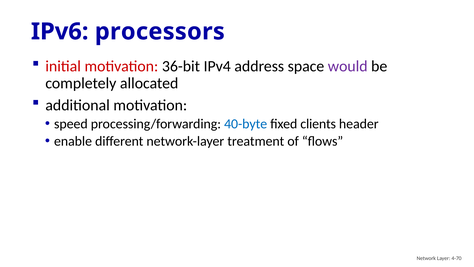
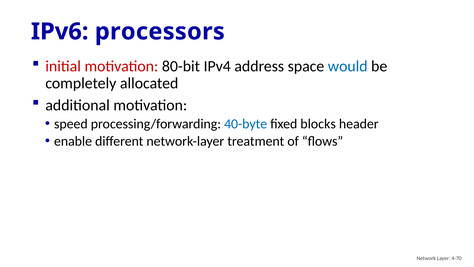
36-bit: 36-bit -> 80-bit
would colour: purple -> blue
clients: clients -> blocks
